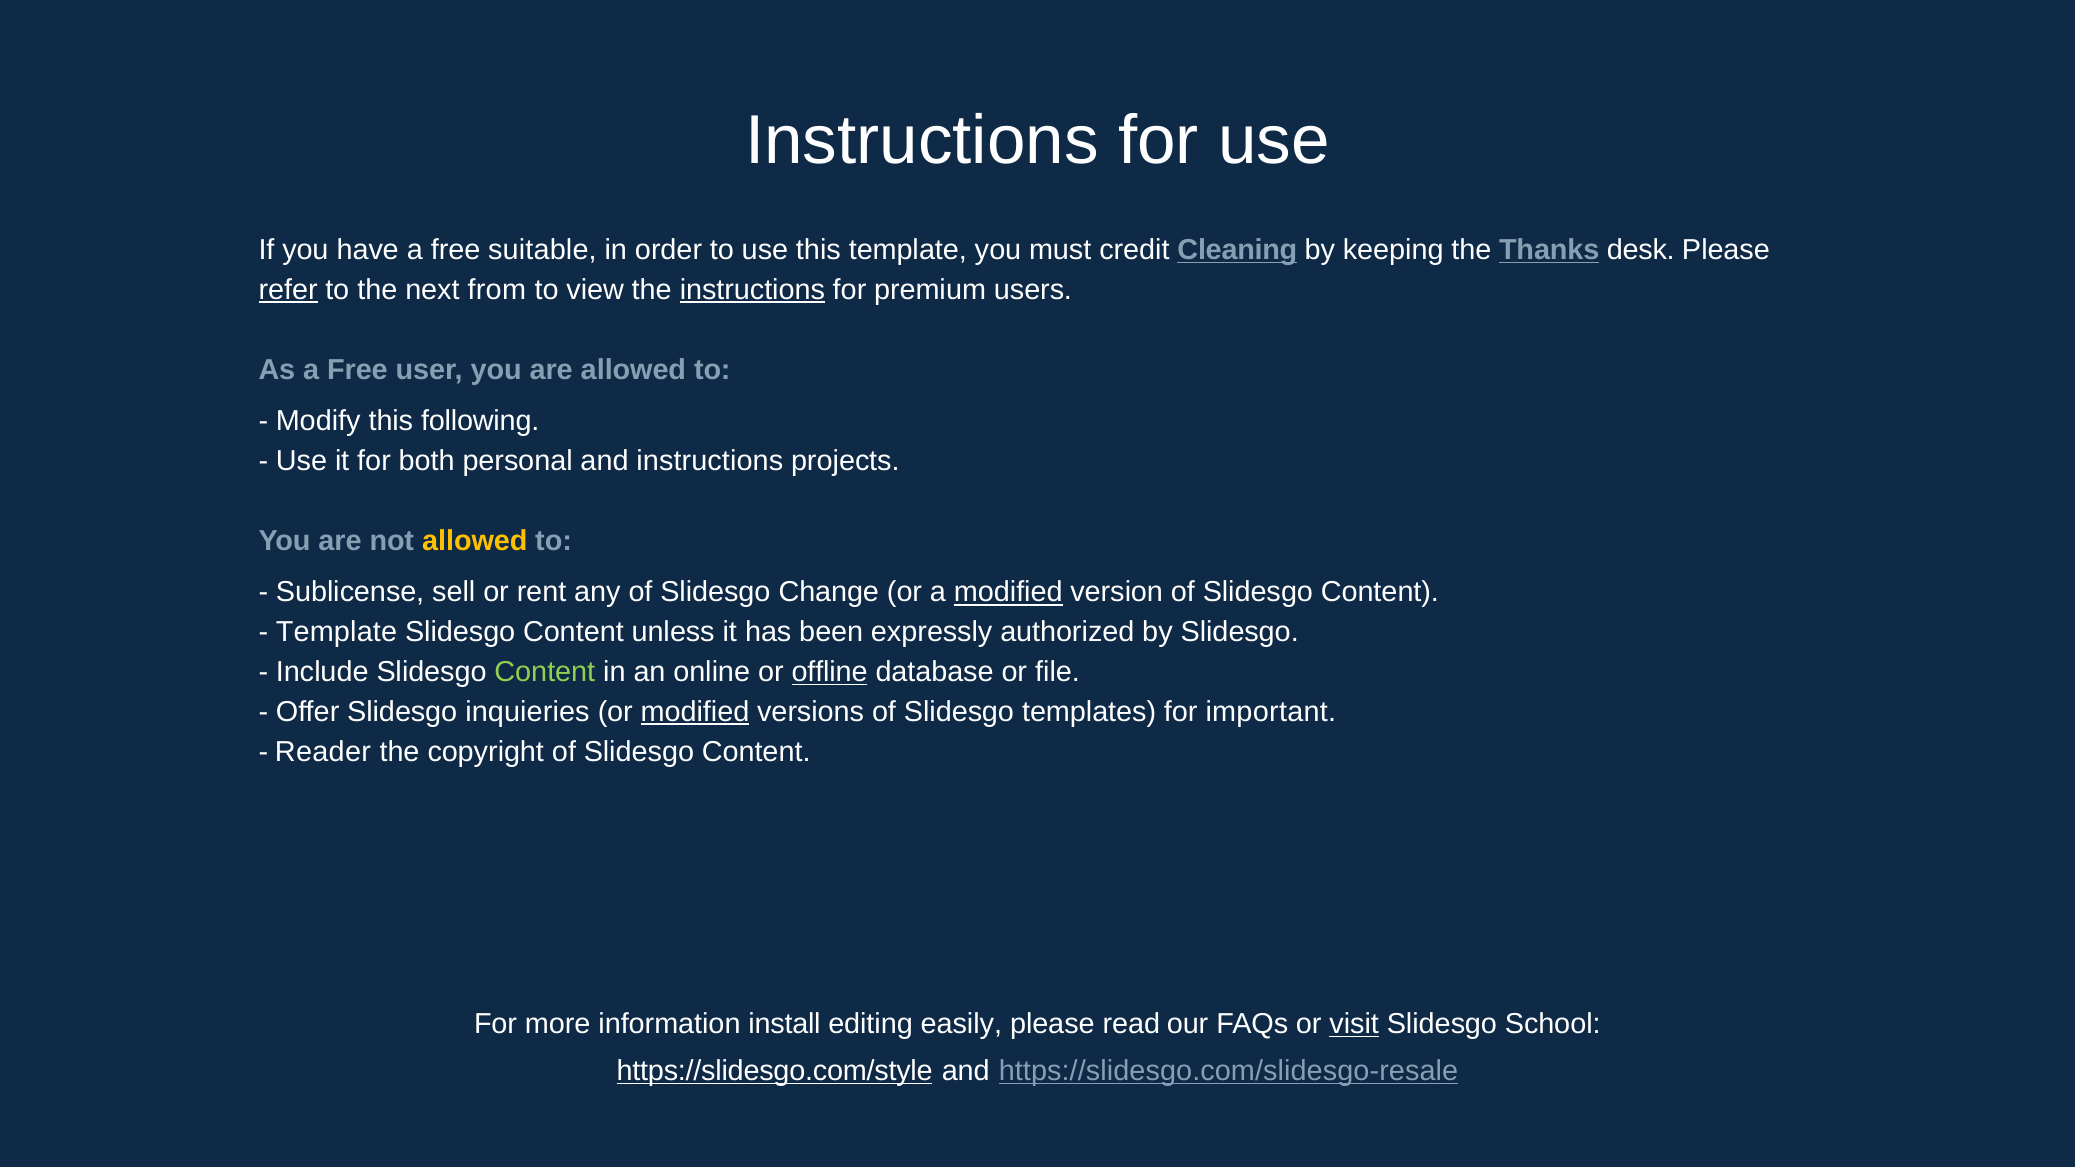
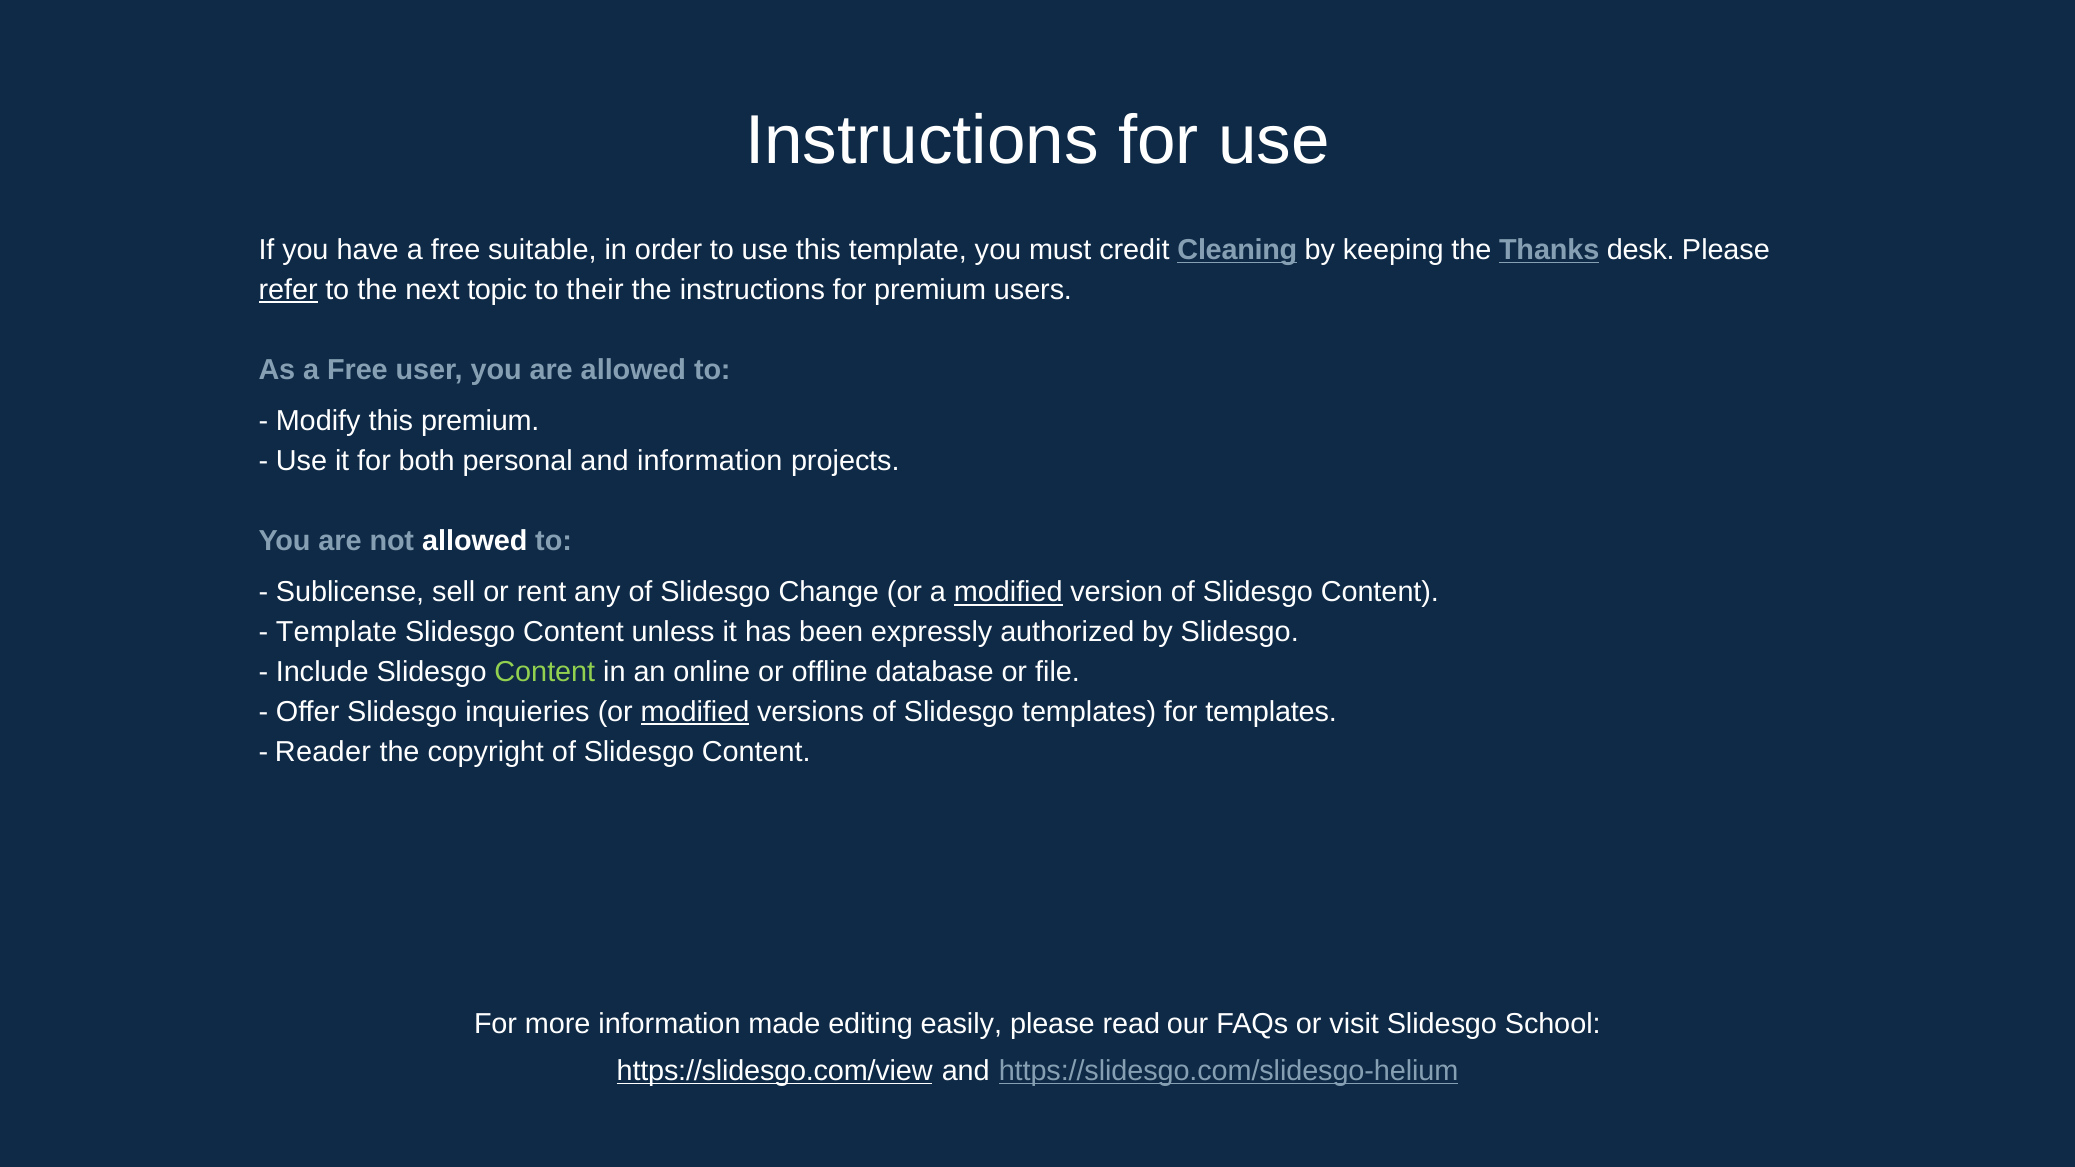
from: from -> topic
view: view -> their
instructions at (752, 290) underline: present -> none
this following: following -> premium
and instructions: instructions -> information
allowed at (475, 541) colour: yellow -> white
offline underline: present -> none
for important: important -> templates
install: install -> made
visit underline: present -> none
https://slidesgo.com/style: https://slidesgo.com/style -> https://slidesgo.com/view
https://slidesgo.com/slidesgo-resale: https://slidesgo.com/slidesgo-resale -> https://slidesgo.com/slidesgo-helium
